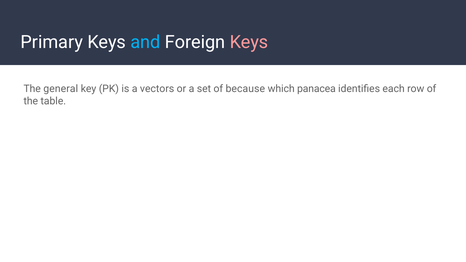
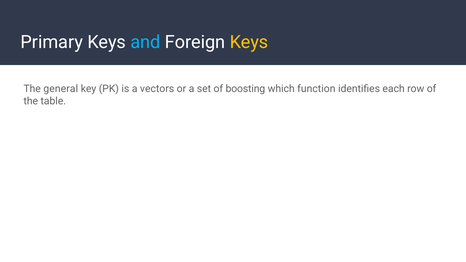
Keys at (249, 42) colour: pink -> yellow
because: because -> boosting
panacea: panacea -> function
